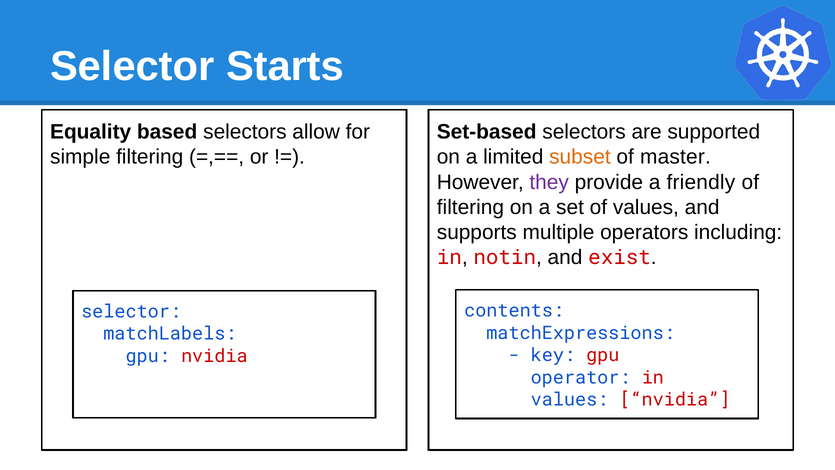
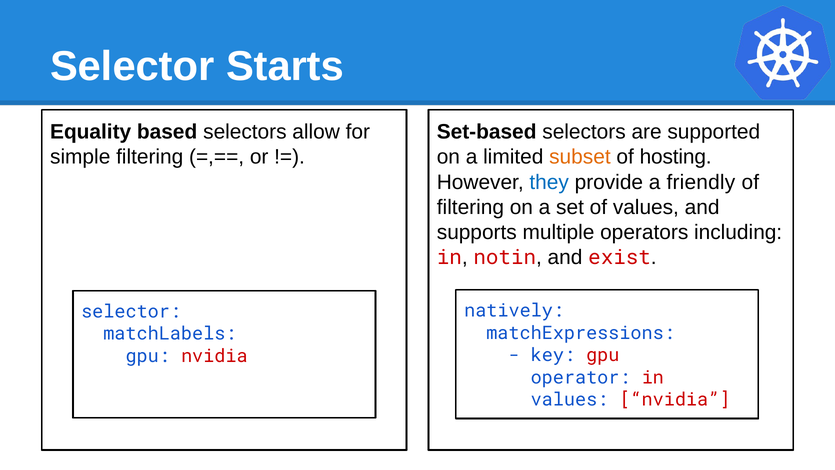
master: master -> hosting
they colour: purple -> blue
contents: contents -> natively
